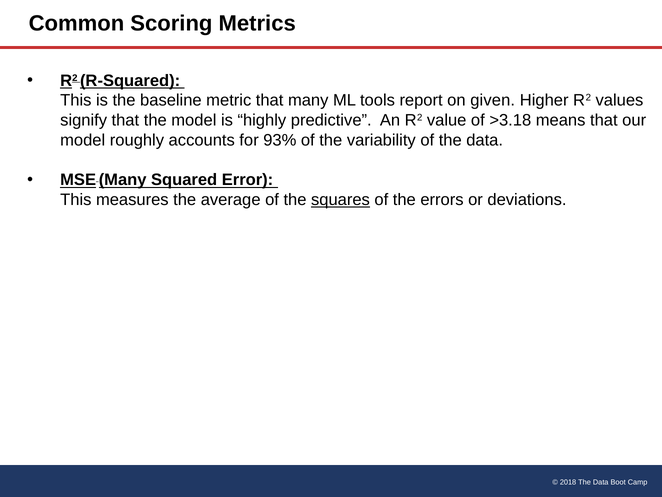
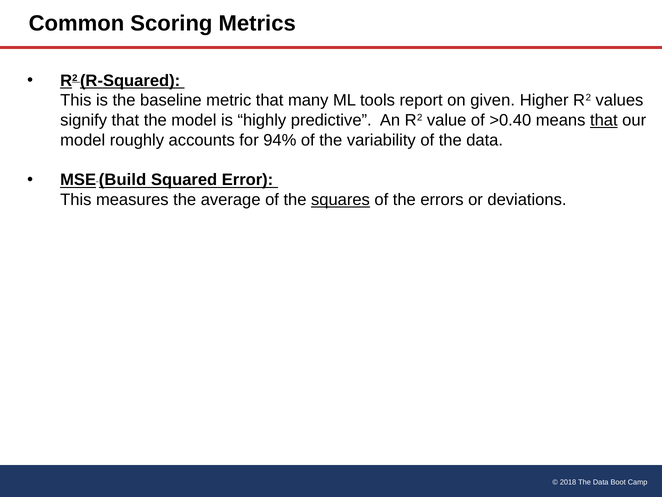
>3.18: >3.18 -> >0.40
that at (604, 120) underline: none -> present
93%: 93% -> 94%
MSE Many: Many -> Build
